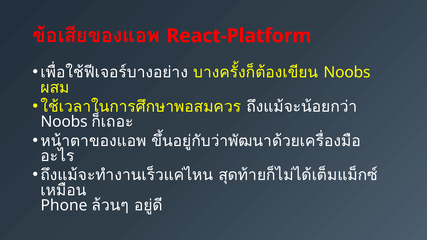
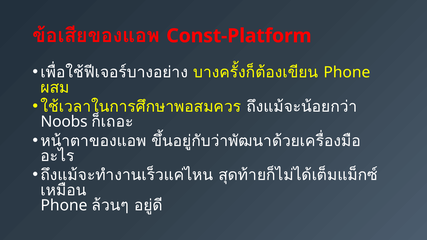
React-Platform: React-Platform -> Const-Platform
Noobs at (347, 73): Noobs -> Phone
